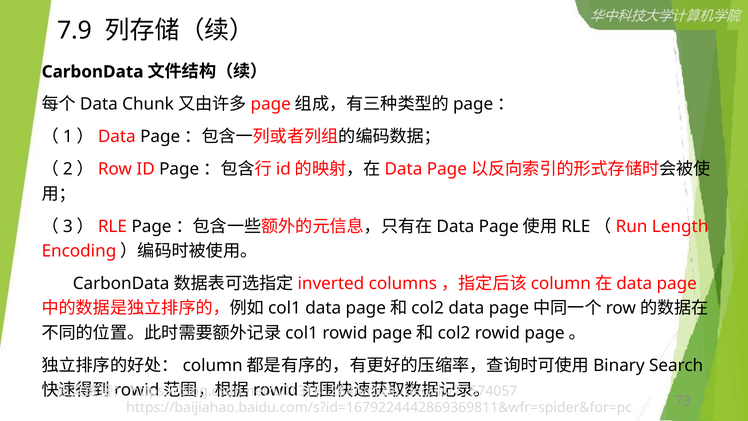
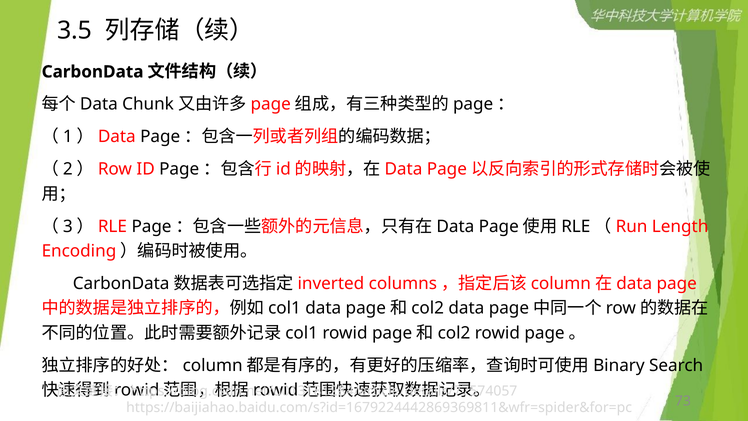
7.9: 7.9 -> 3.5
